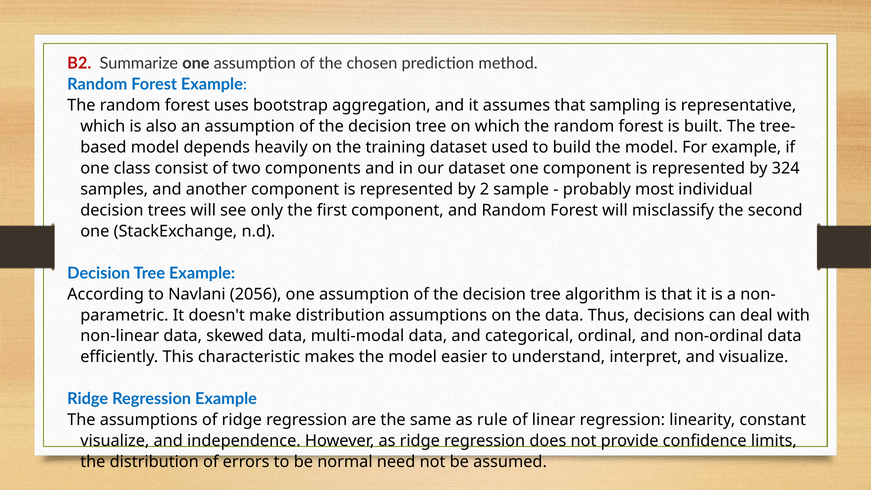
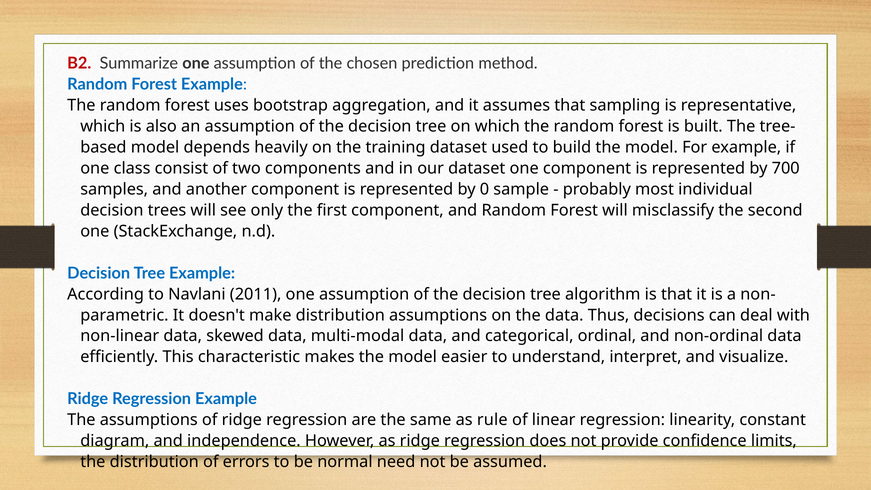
324: 324 -> 700
2: 2 -> 0
2056: 2056 -> 2011
visualize at (115, 441): visualize -> diagram
